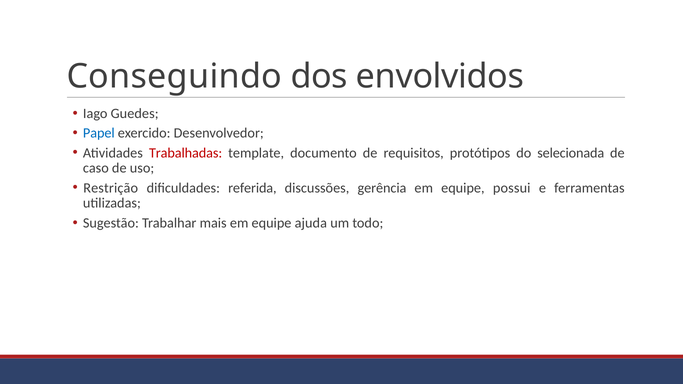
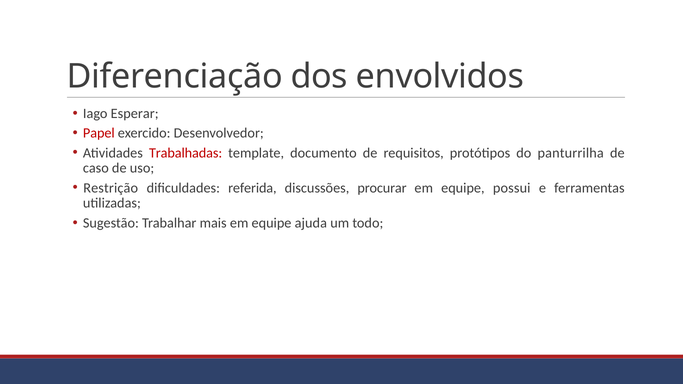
Conseguindo: Conseguindo -> Diferenciação
Guedes: Guedes -> Esperar
Papel colour: blue -> red
selecionada: selecionada -> panturrilha
gerência: gerência -> procurar
